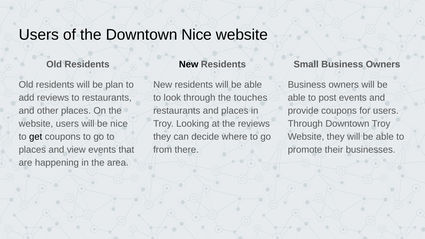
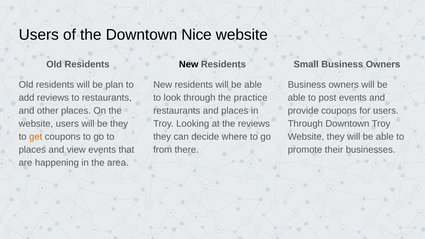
touches: touches -> practice
be nice: nice -> they
get colour: black -> orange
